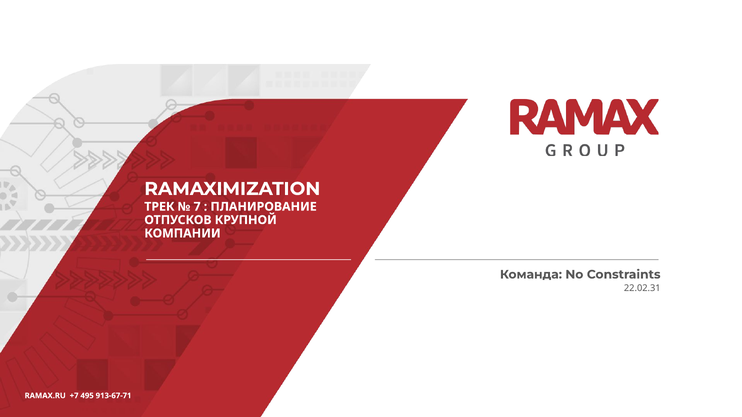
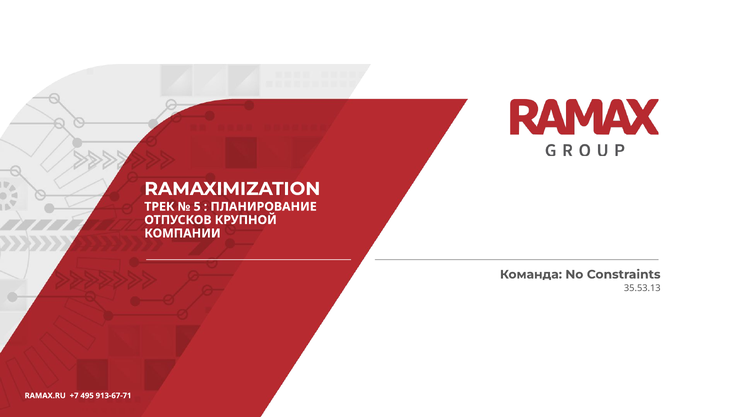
7: 7 -> 5
22.02.31: 22.02.31 -> 35.53.13
